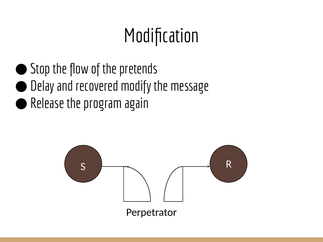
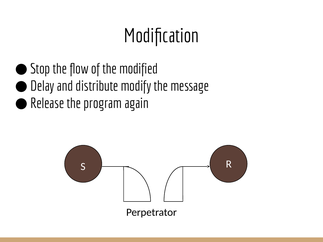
pretends: pretends -> modified
recovered: recovered -> distribute
